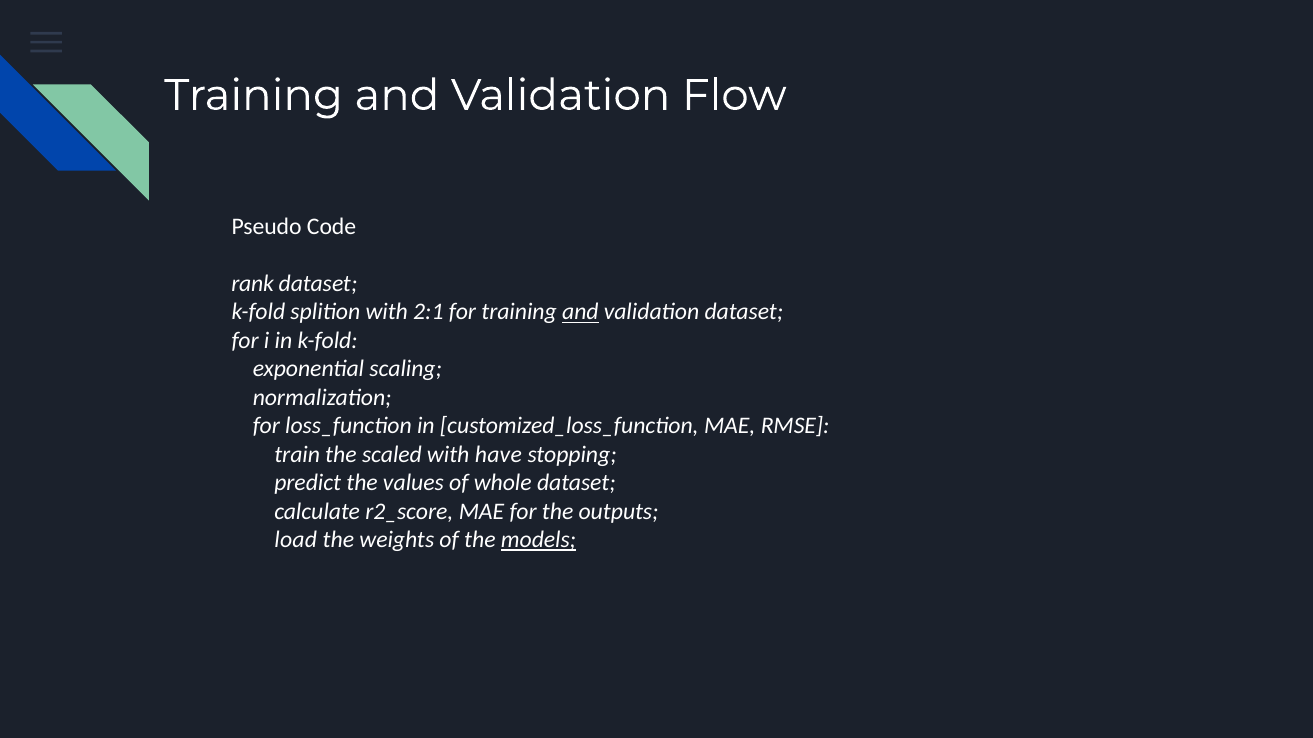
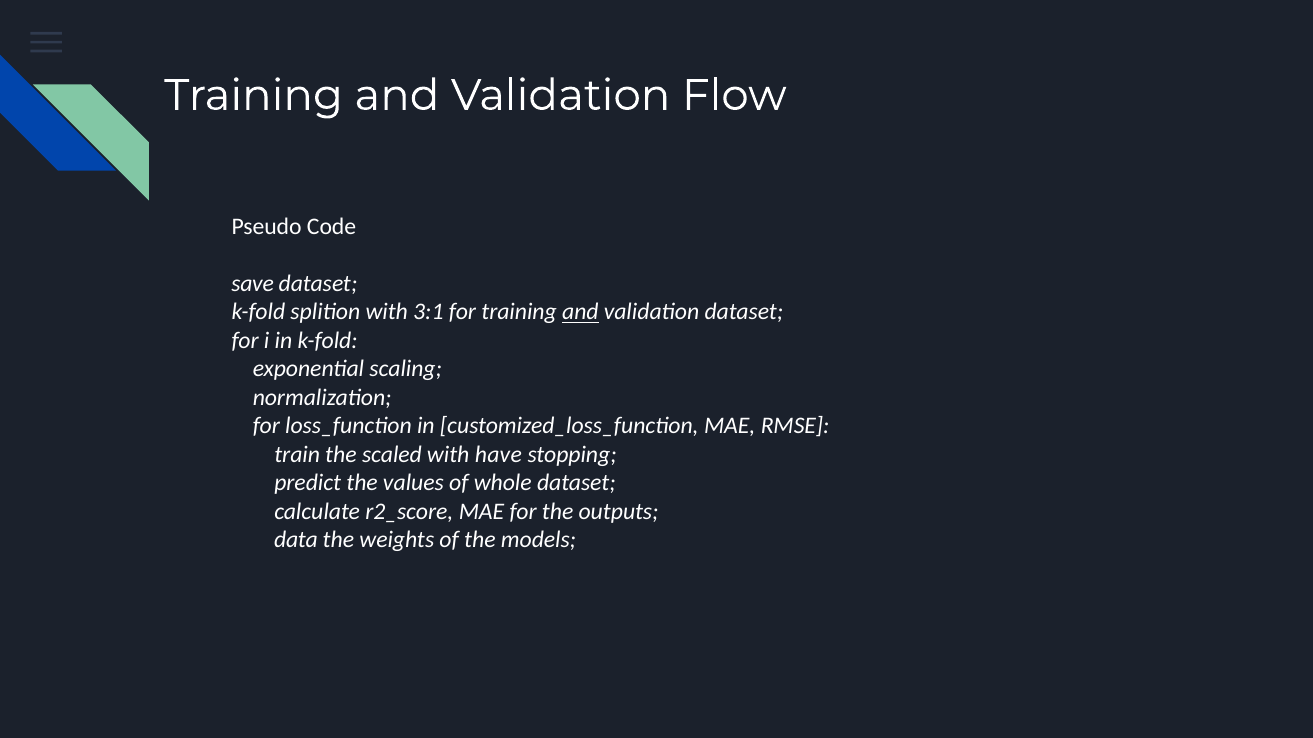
rank: rank -> save
2:1: 2:1 -> 3:1
load: load -> data
models underline: present -> none
